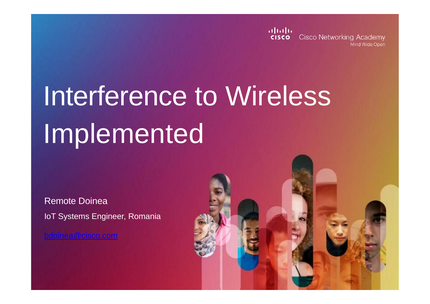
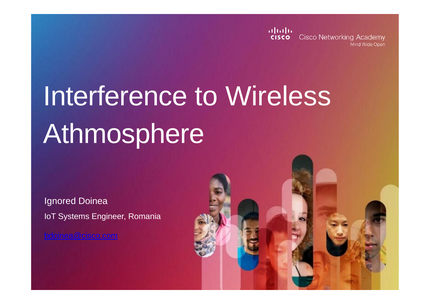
Implemented: Implemented -> Athmosphere
Remote: Remote -> Ignored
